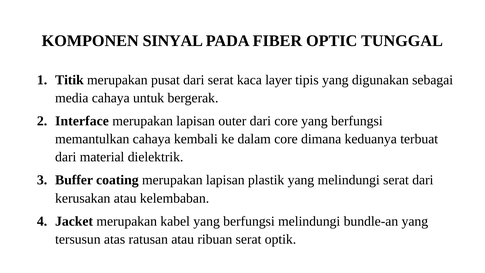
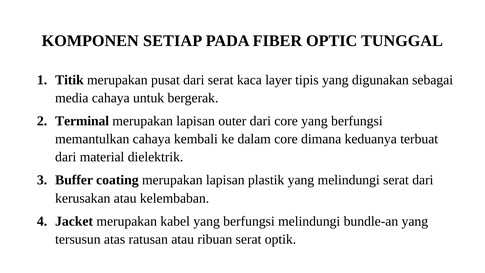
SINYAL: SINYAL -> SETIAP
Interface: Interface -> Terminal
